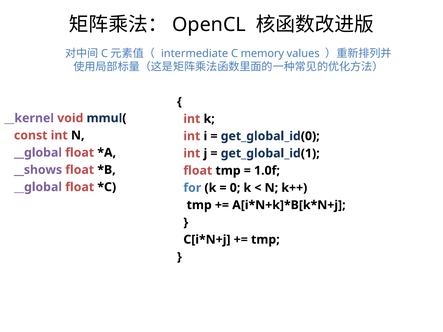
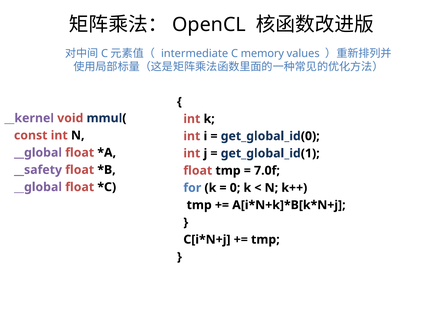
__shows: __shows -> __safety
1.0f: 1.0f -> 7.0f
